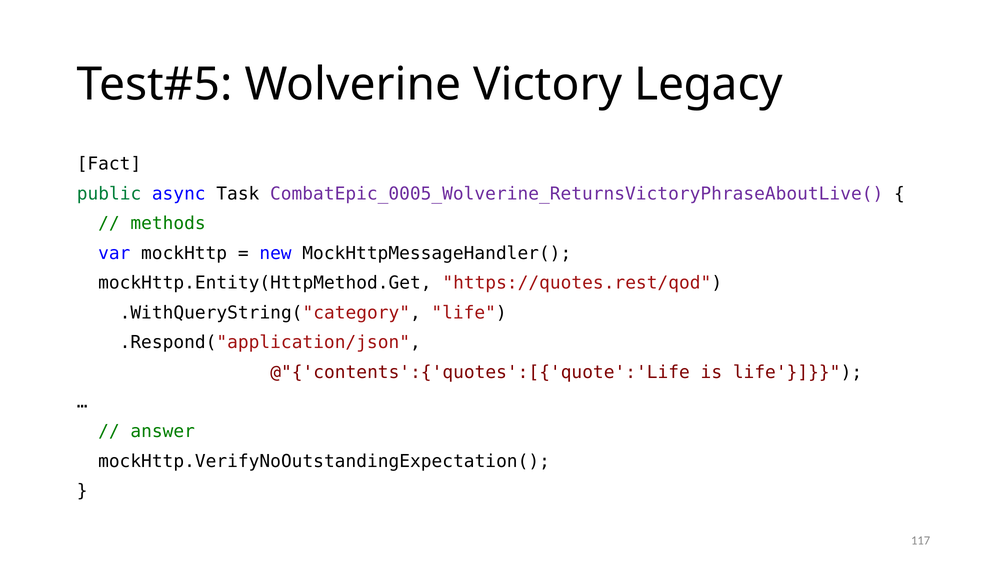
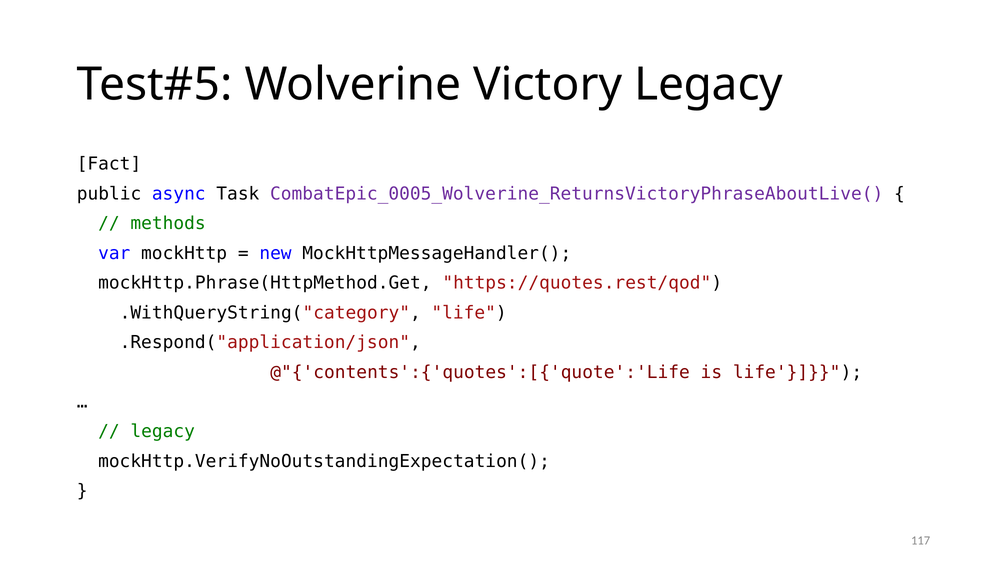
public colour: green -> black
mockHttp.Entity(HttpMethod.Get: mockHttp.Entity(HttpMethod.Get -> mockHttp.Phrase(HttpMethod.Get
answer at (163, 432): answer -> legacy
